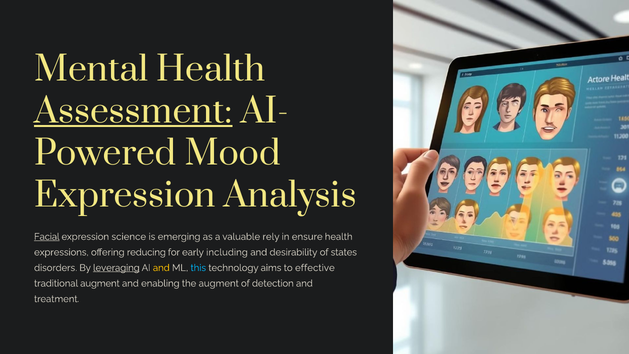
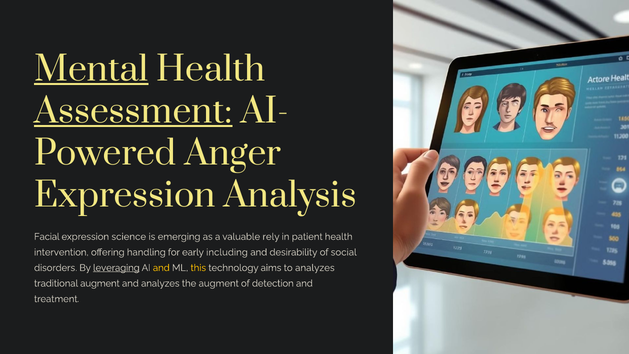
Mental underline: none -> present
Mood: Mood -> Anger
Facial underline: present -> none
ensure: ensure -> patient
expressions: expressions -> intervention
reducing: reducing -> handling
states: states -> social
this colour: light blue -> yellow
to effective: effective -> analyzes
and enabling: enabling -> analyzes
